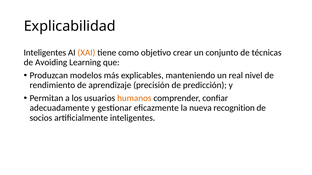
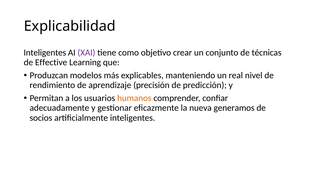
XAI colour: orange -> purple
Avoiding: Avoiding -> Effective
recognition: recognition -> generamos
